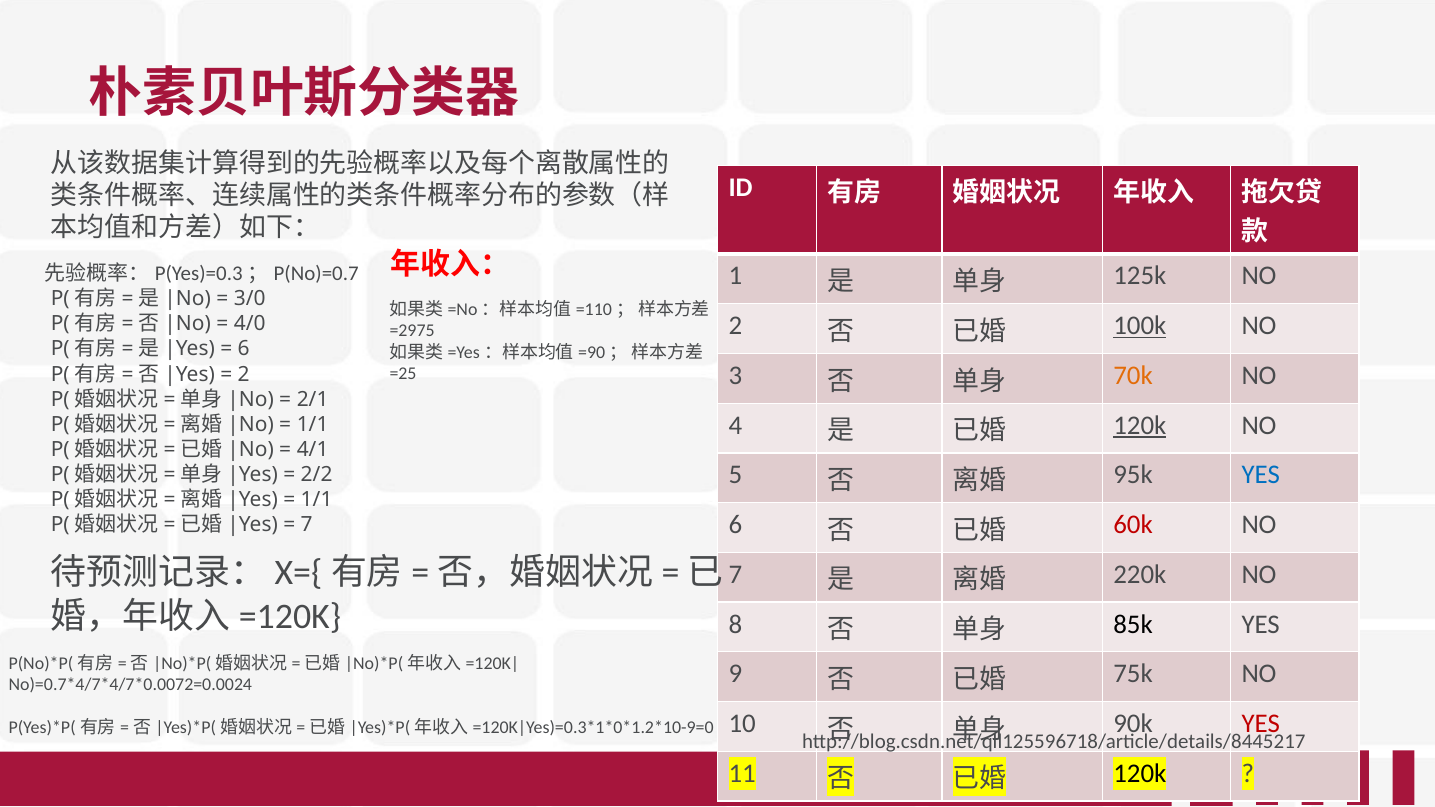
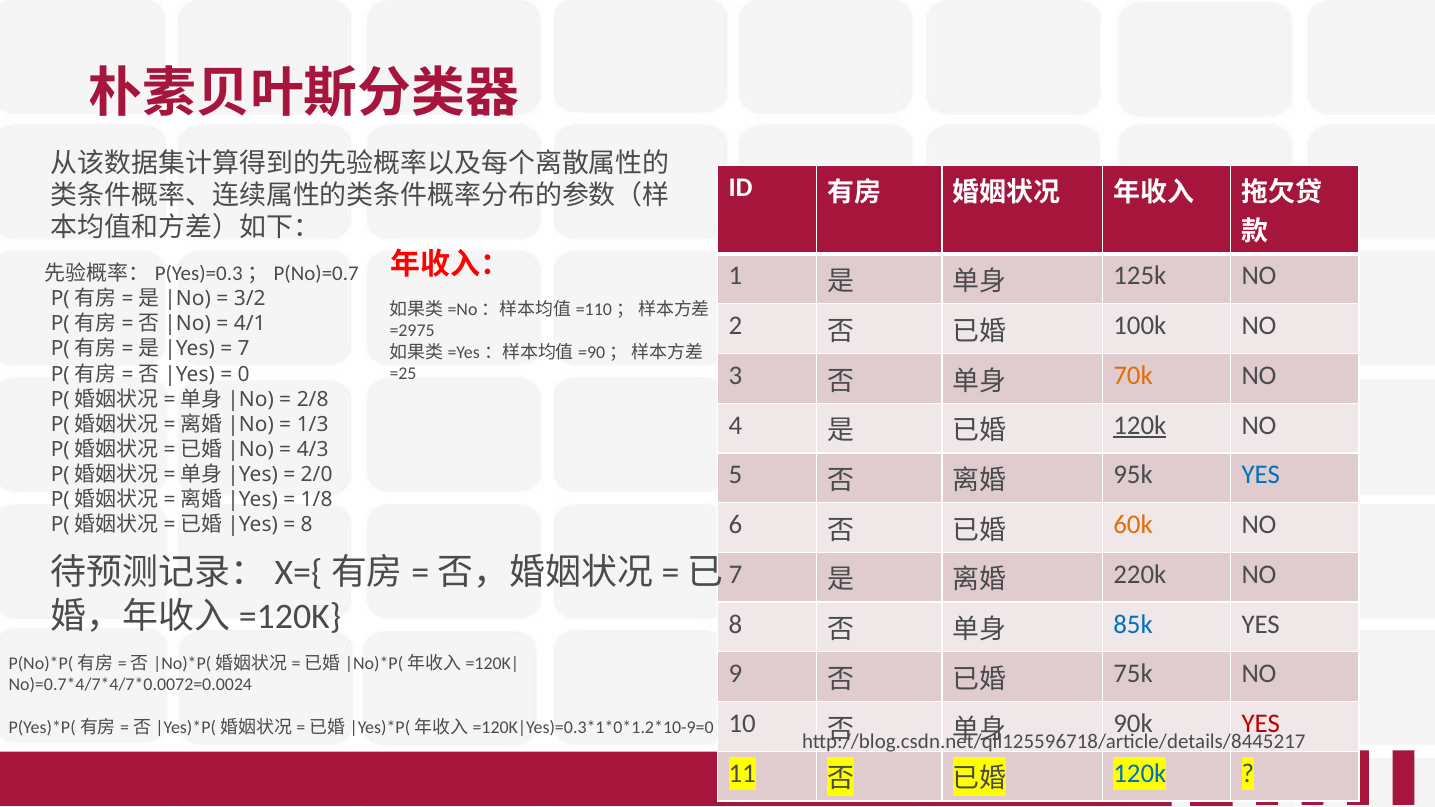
3/0: 3/0 -> 3/2
100k underline: present -> none
4/0: 4/0 -> 4/1
6 at (244, 349): 6 -> 7
2 at (244, 374): 2 -> 0
2/1: 2/1 -> 2/8
1/1 at (313, 424): 1/1 -> 1/3
4/1: 4/1 -> 4/3
2/2: 2/2 -> 2/0
1/1 at (317, 500): 1/1 -> 1/8
60k colour: red -> orange
7 at (307, 525): 7 -> 8
85k colour: black -> blue
120k at (1140, 774) colour: black -> blue
